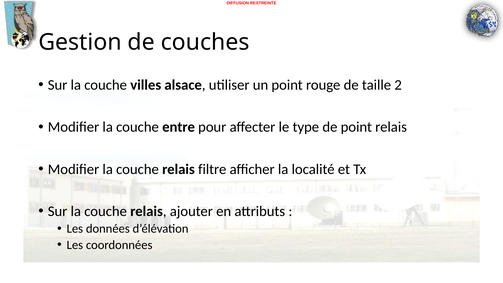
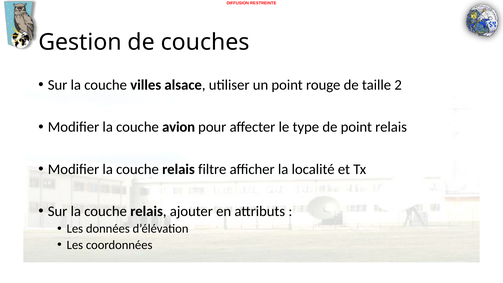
entre: entre -> avion
